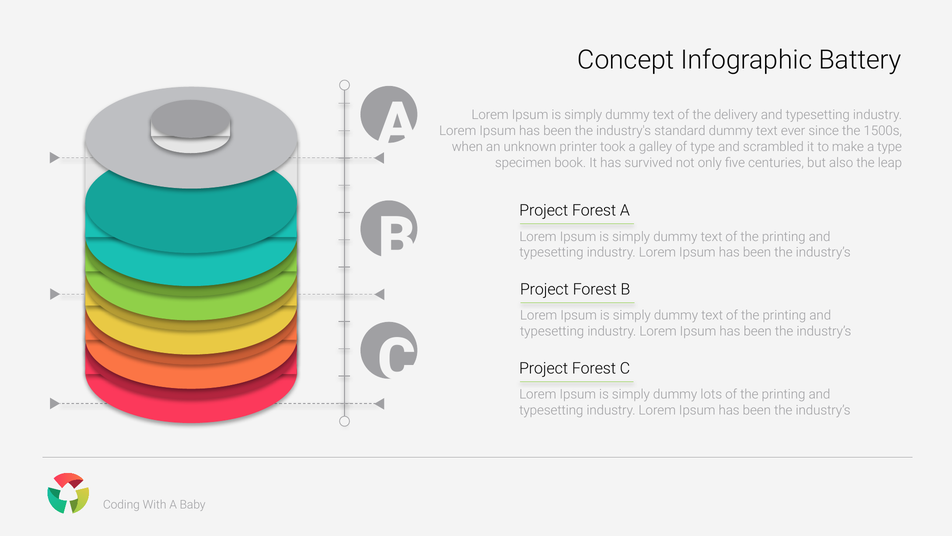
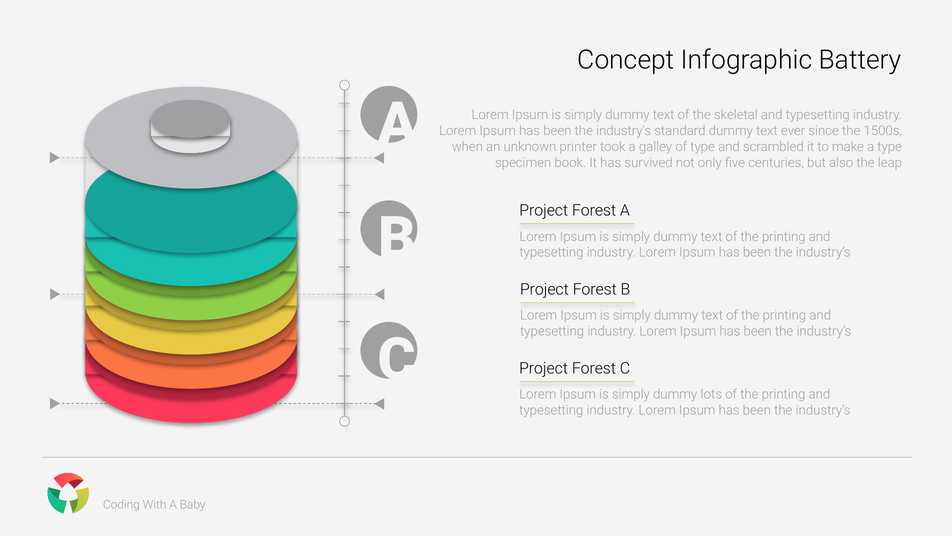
delivery: delivery -> skeletal
